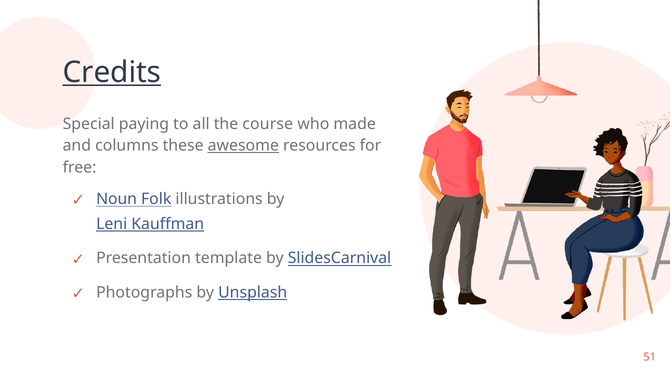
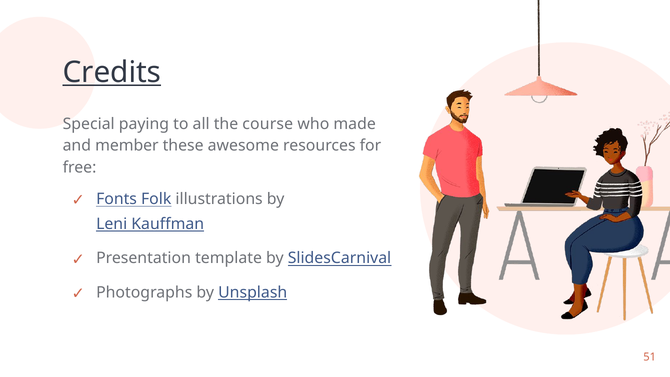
columns: columns -> member
awesome underline: present -> none
Noun: Noun -> Fonts
